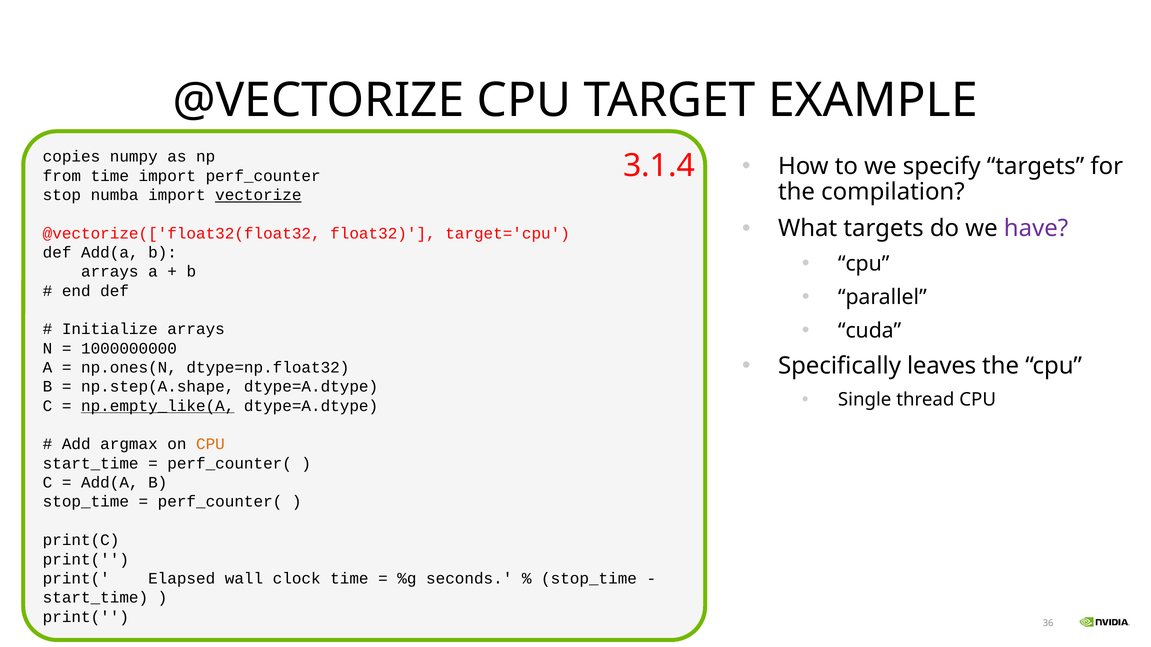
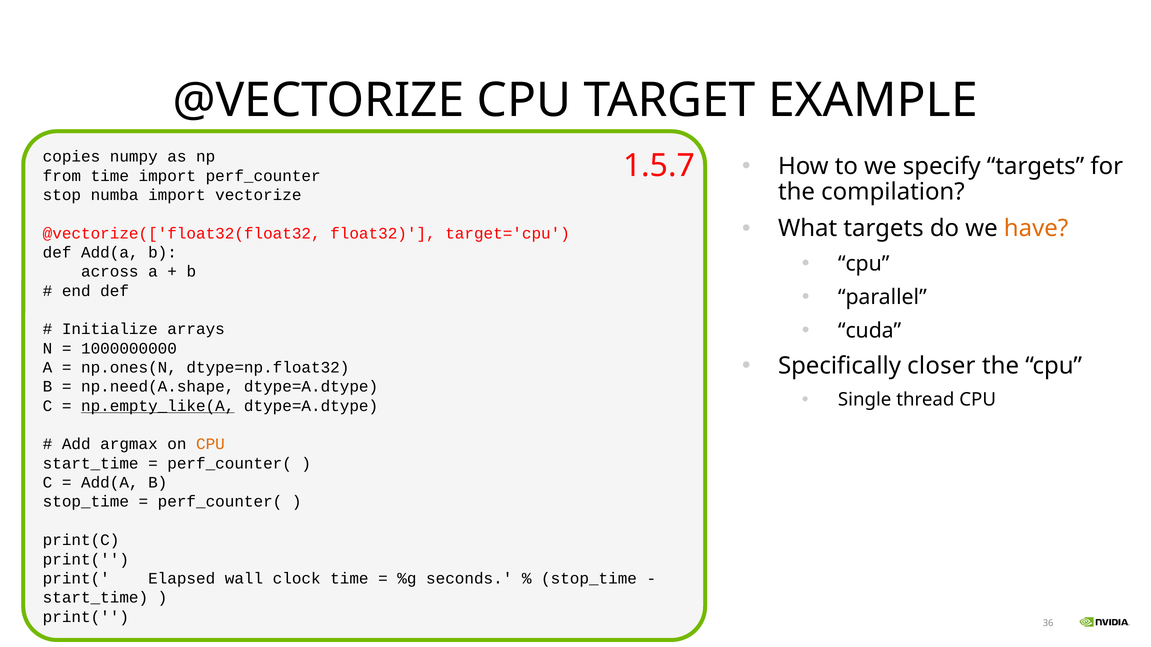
3.1.4: 3.1.4 -> 1.5.7
vectorize underline: present -> none
have colour: purple -> orange
arrays at (110, 272): arrays -> across
leaves: leaves -> closer
np.step(A.shape: np.step(A.shape -> np.need(A.shape
